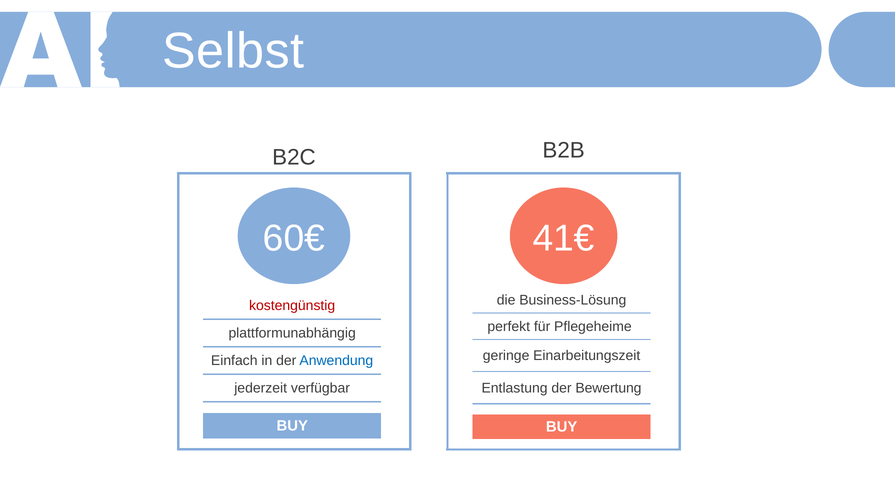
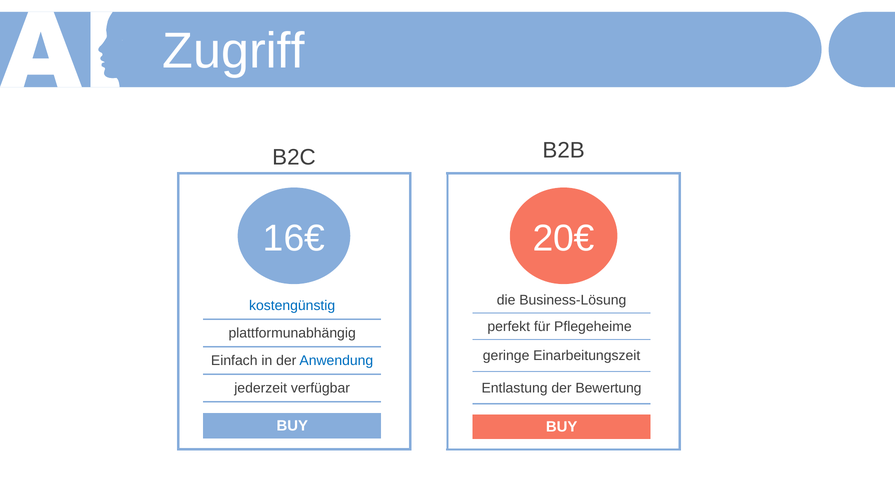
Selbst: Selbst -> Zugriff
60€: 60€ -> 16€
41€: 41€ -> 20€
kostengünstig colour: red -> blue
